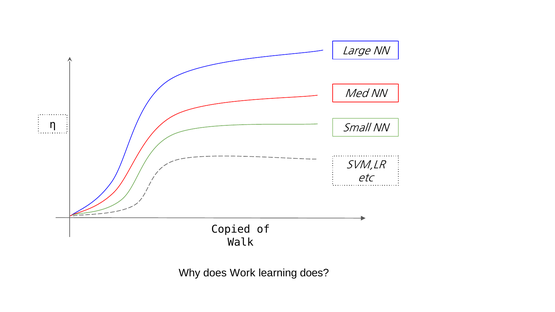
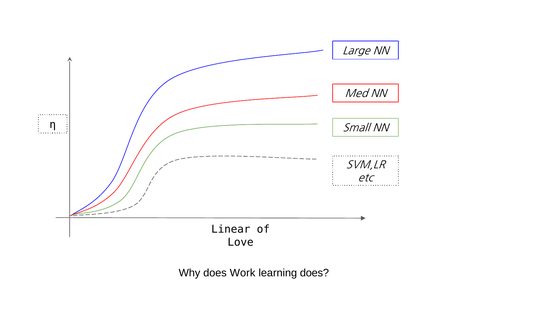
Copied: Copied -> Linear
Walk: Walk -> Love
